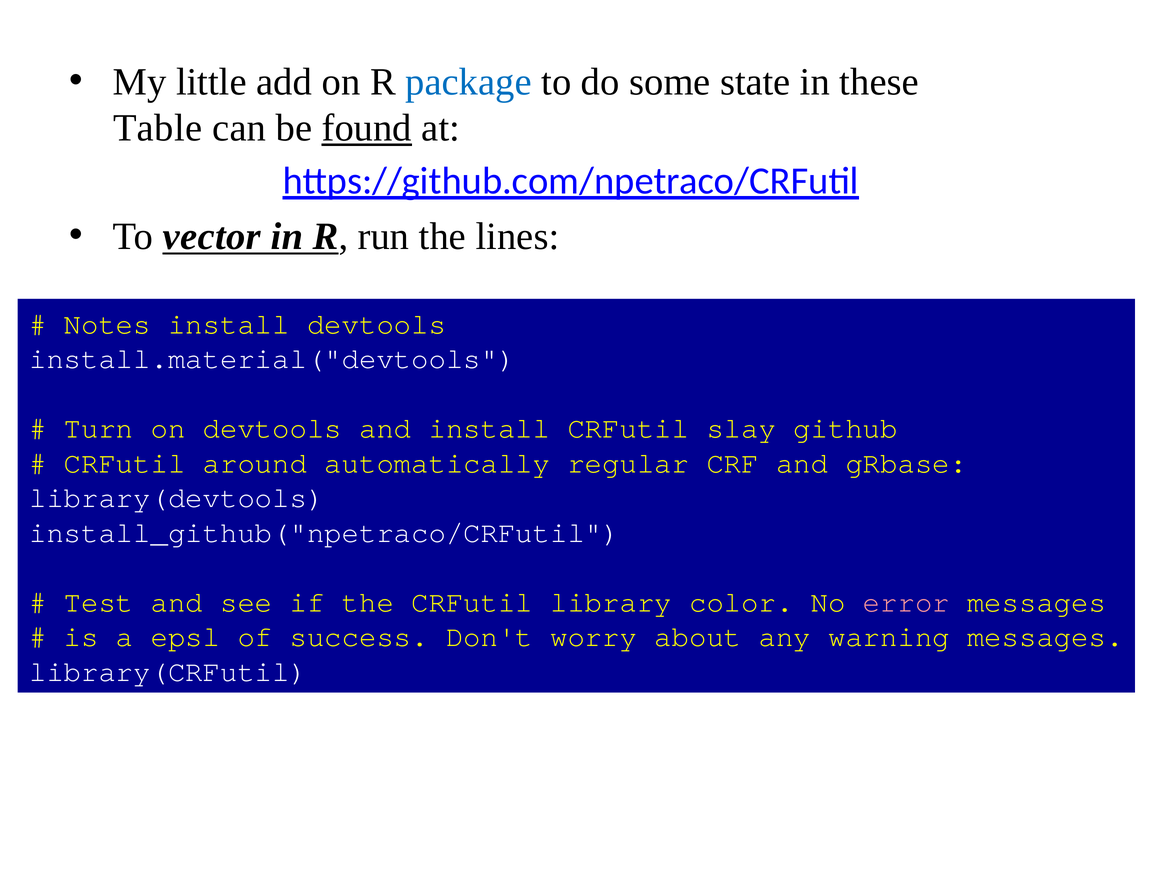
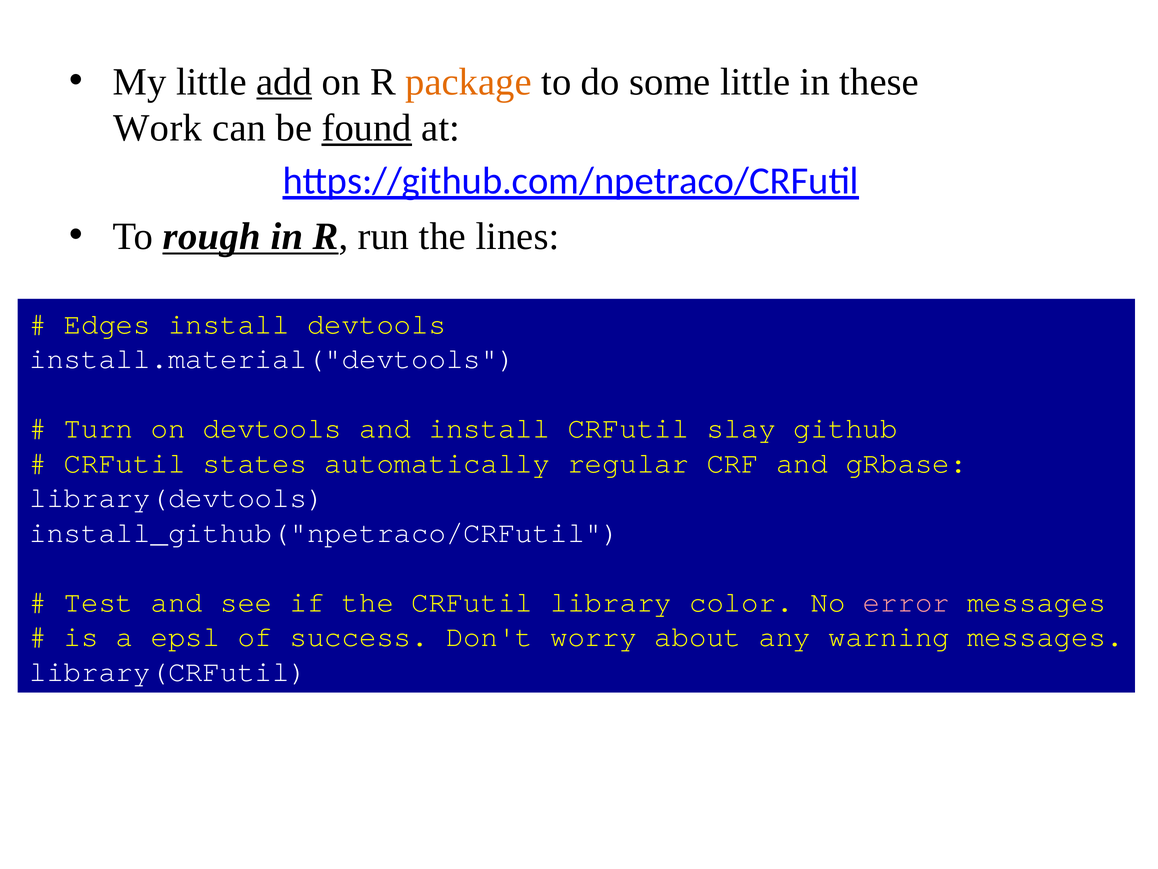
add underline: none -> present
package colour: blue -> orange
some state: state -> little
Table: Table -> Work
vector: vector -> rough
Notes: Notes -> Edges
around: around -> states
